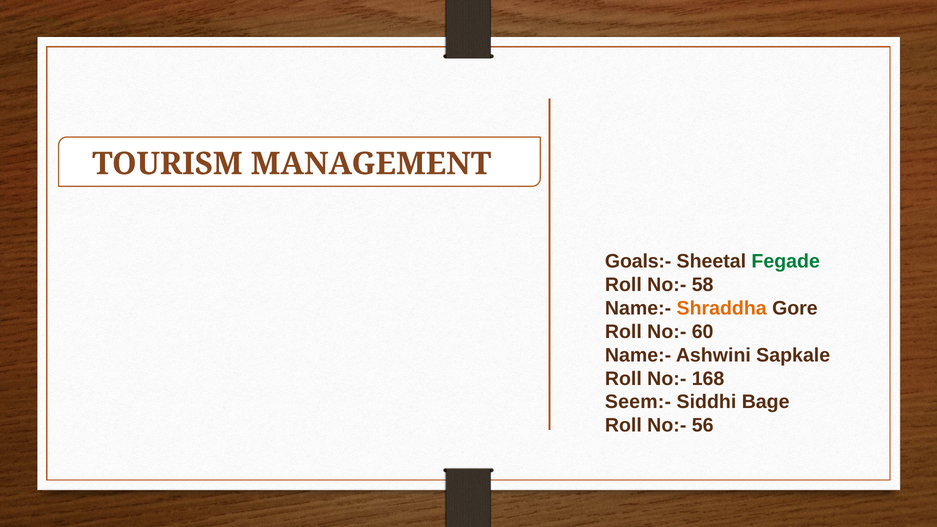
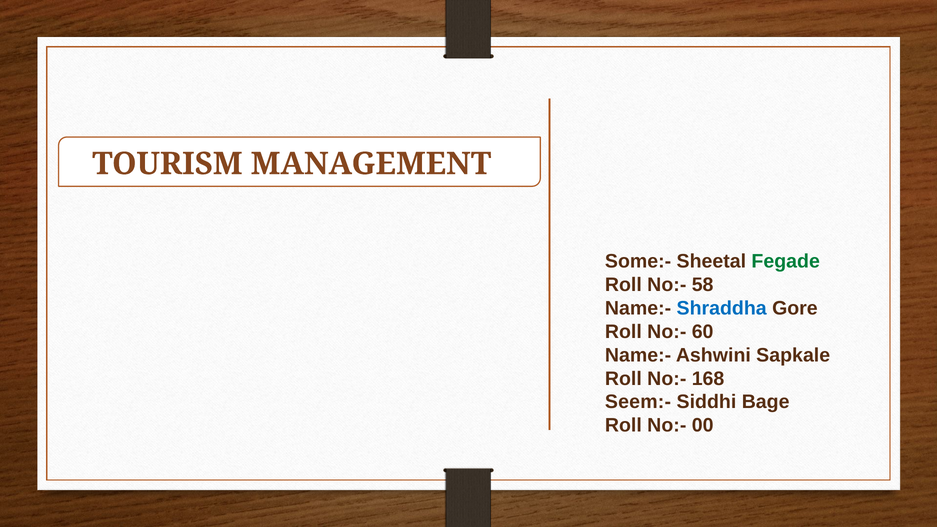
Goals:-: Goals:- -> Some:-
Shraddha colour: orange -> blue
56: 56 -> 00
